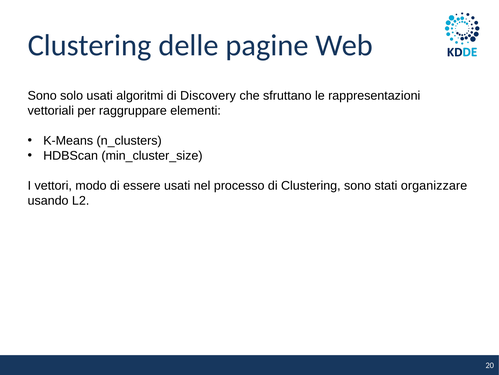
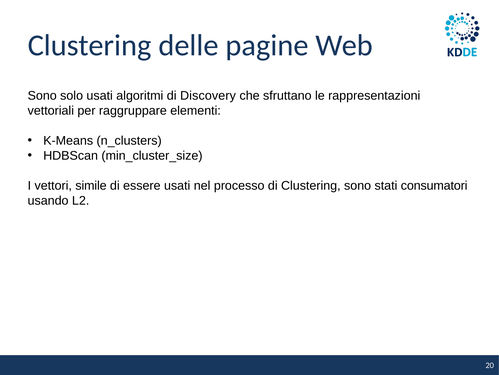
modo: modo -> simile
organizzare: organizzare -> consumatori
